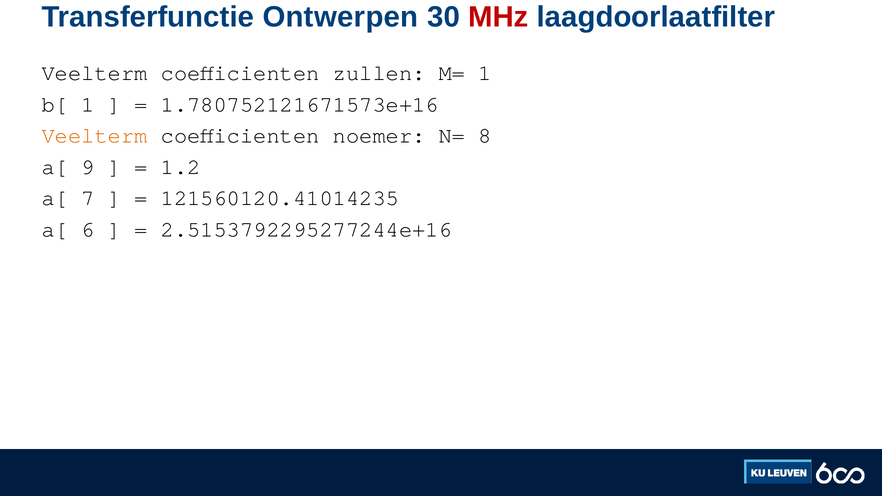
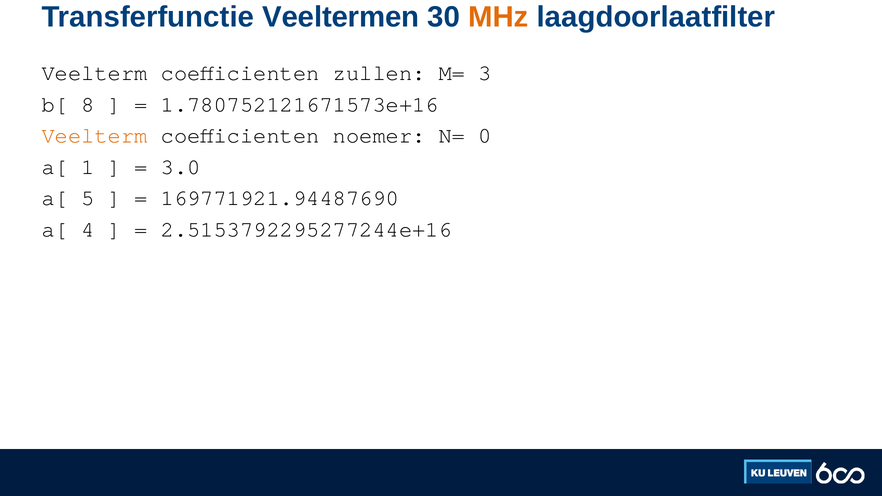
Ontwerpen: Ontwerpen -> Veeltermen
MHz colour: red -> orange
M= 1: 1 -> 3
b[ 1: 1 -> 8
8: 8 -> 0
9: 9 -> 1
1.2: 1.2 -> 3.0
7: 7 -> 5
121560120.41014235: 121560120.41014235 -> 169771921.94487690
6: 6 -> 4
